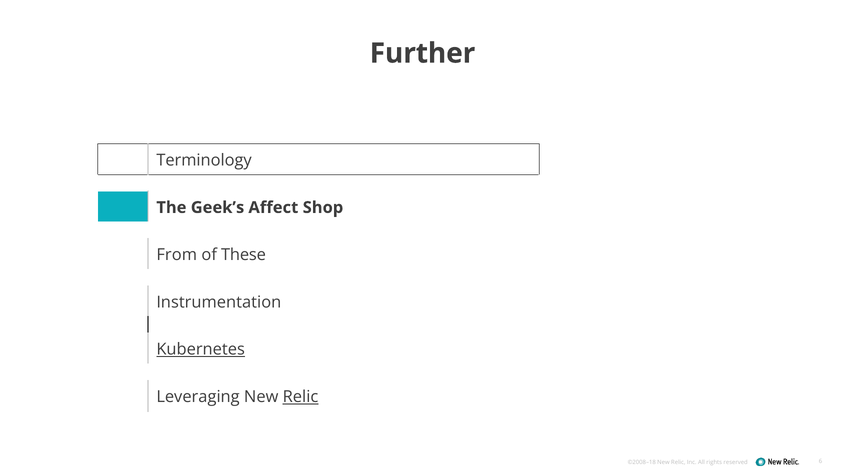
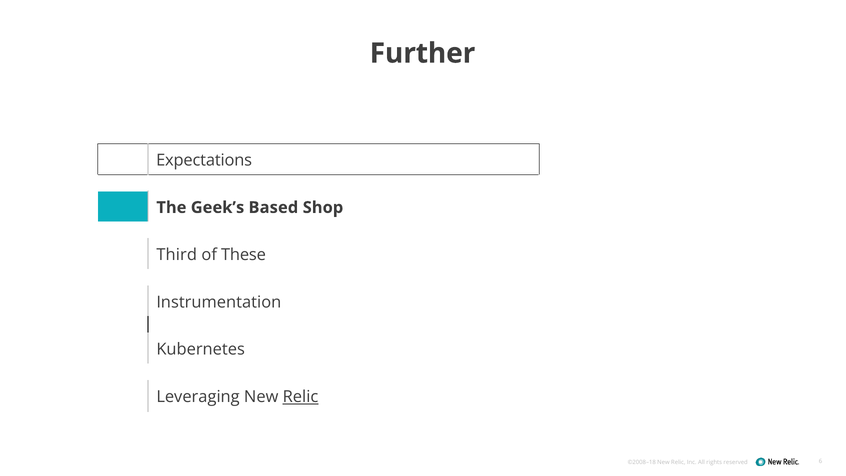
Terminology: Terminology -> Expectations
Affect: Affect -> Based
From: From -> Third
Kubernetes underline: present -> none
